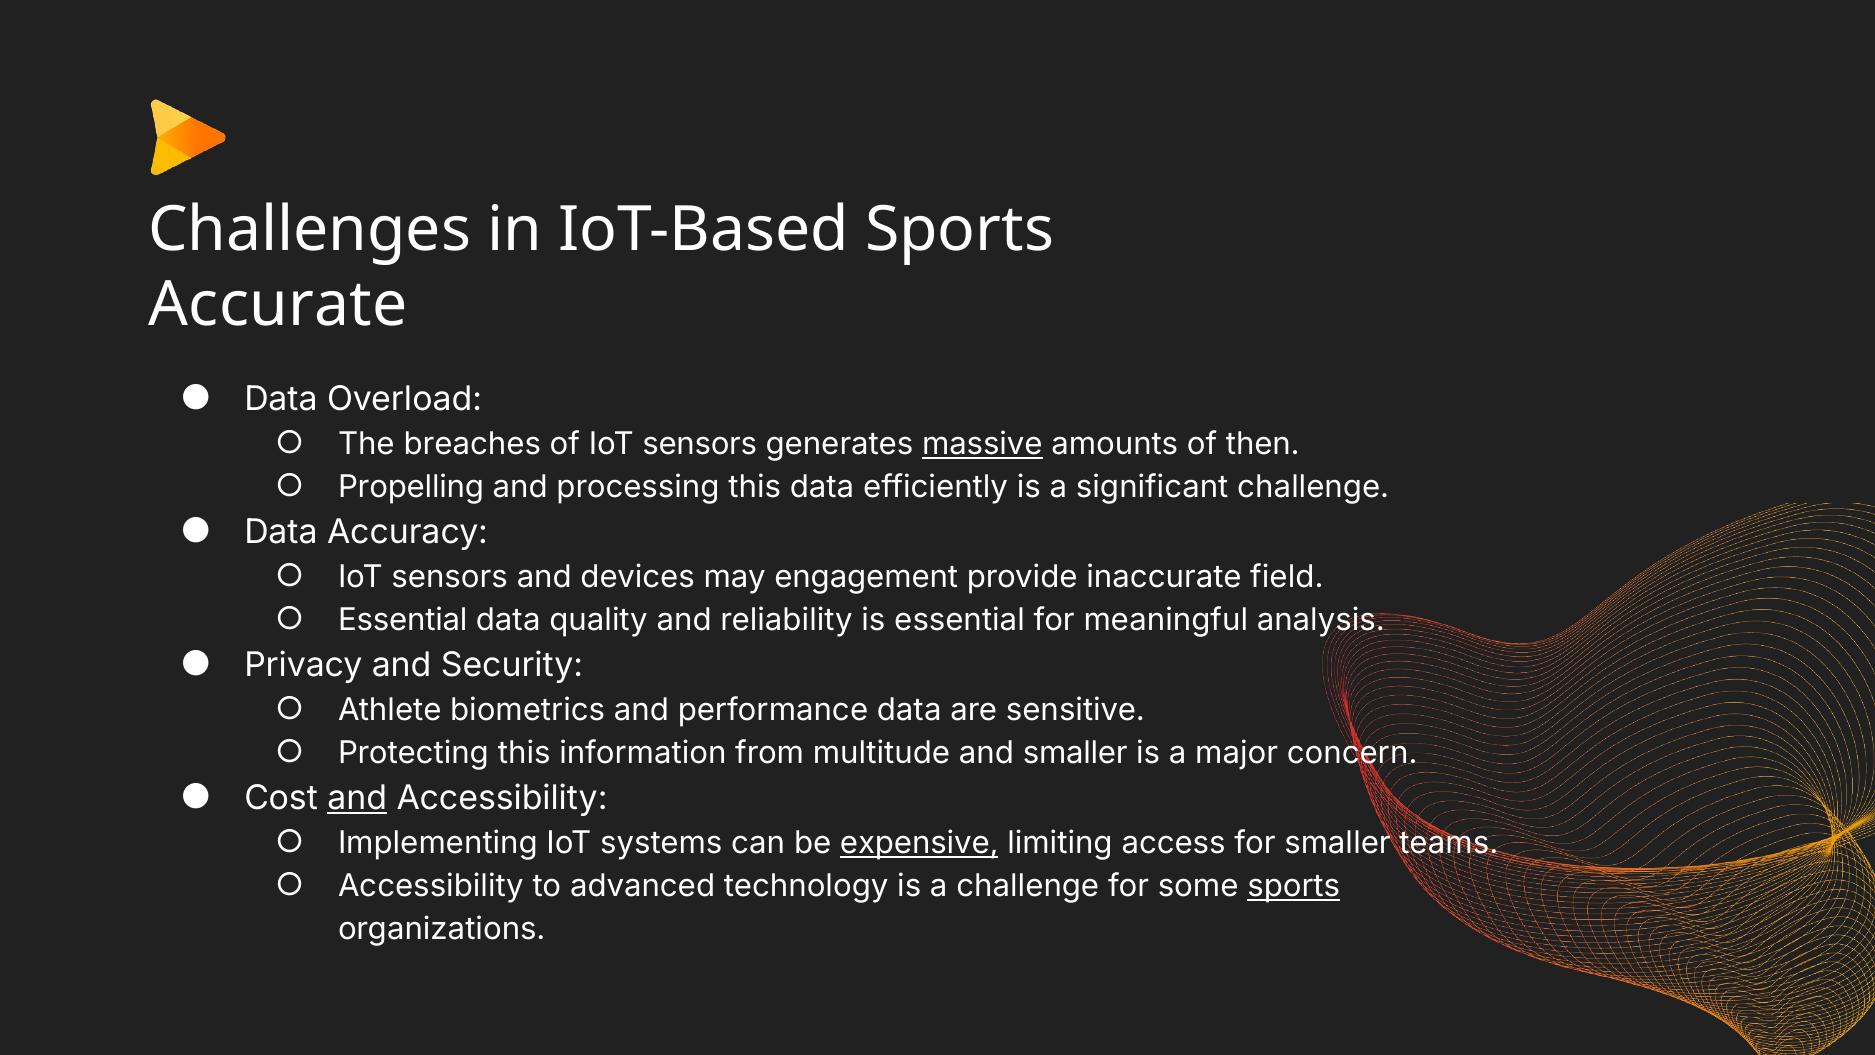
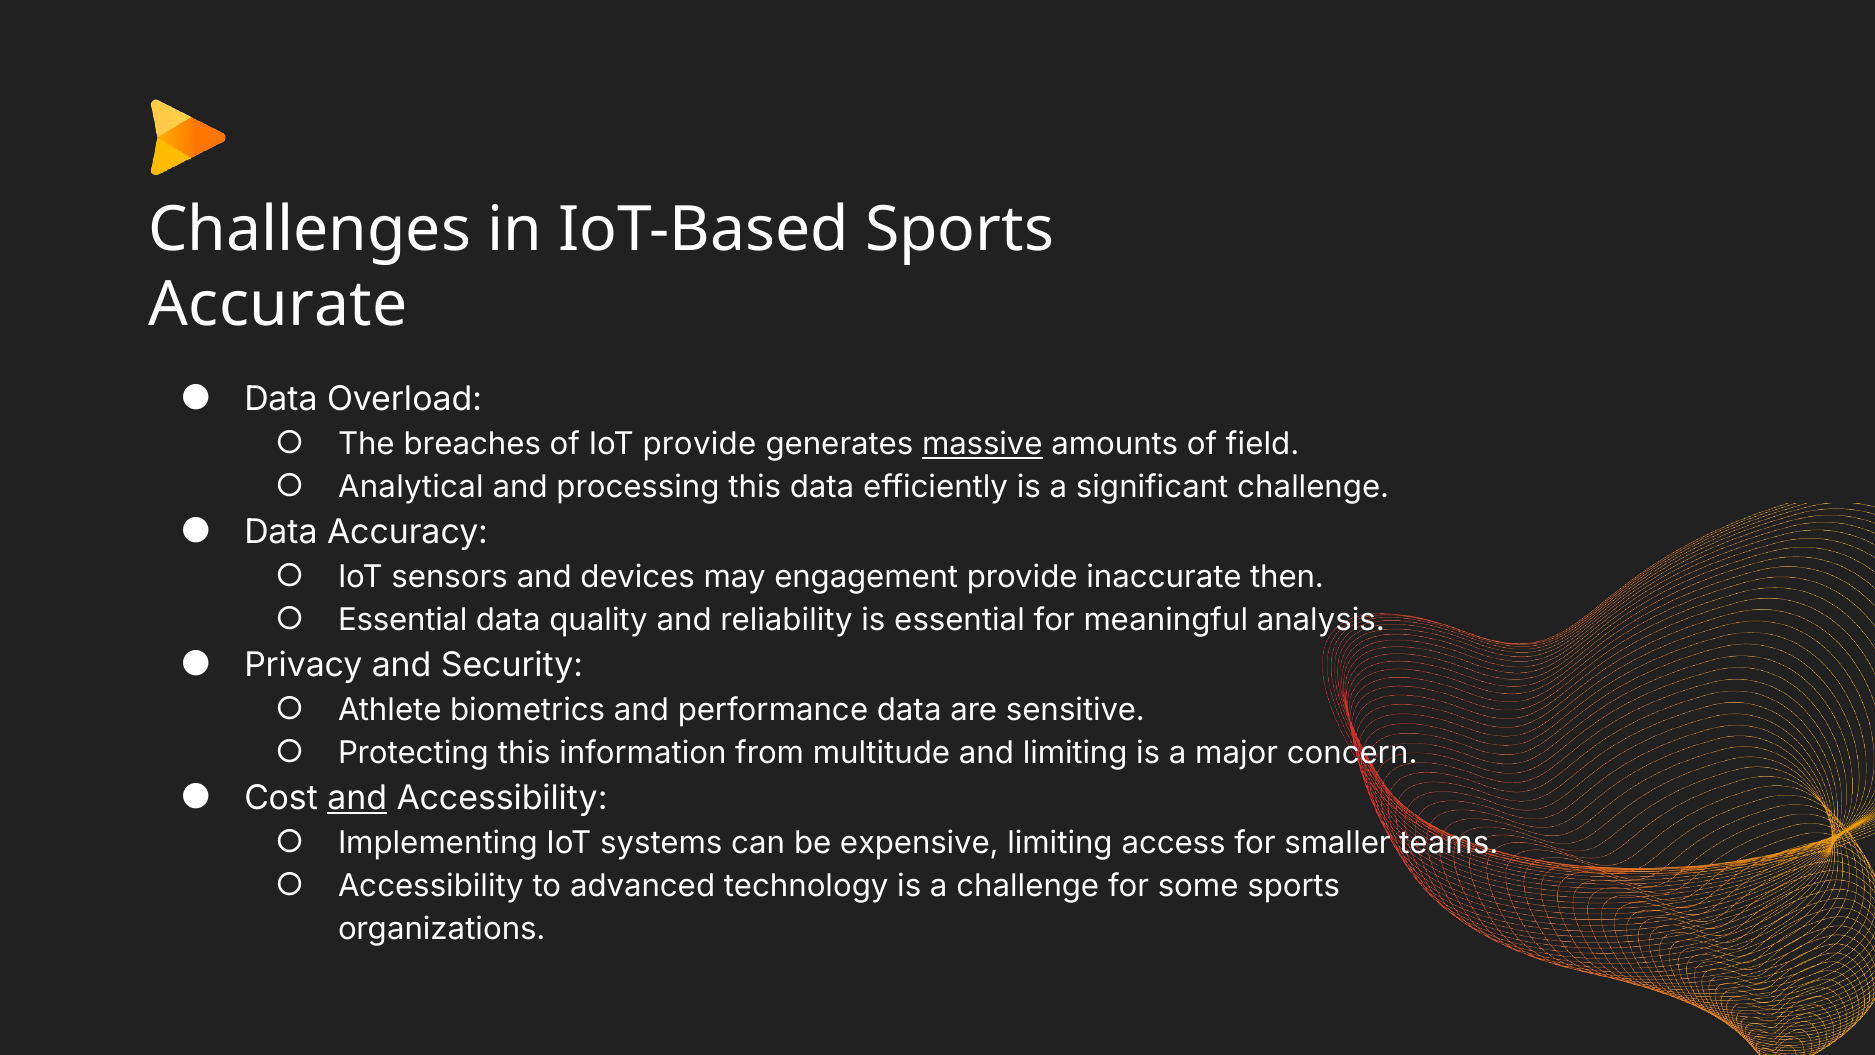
of IoT sensors: sensors -> provide
then: then -> field
Propelling: Propelling -> Analytical
field: field -> then
and smaller: smaller -> limiting
expensive underline: present -> none
sports at (1294, 886) underline: present -> none
